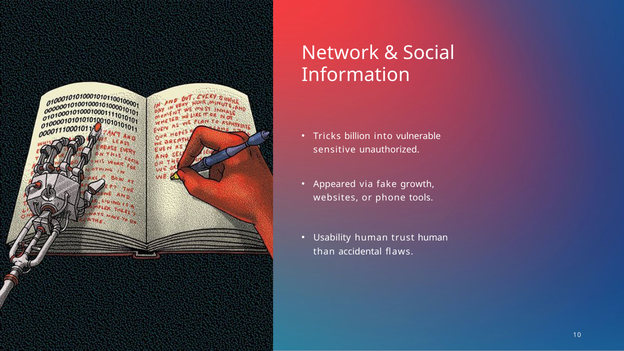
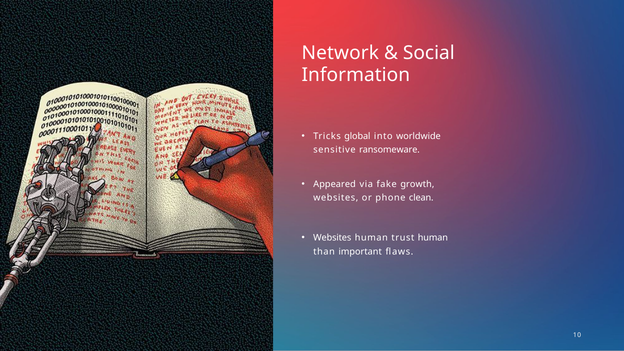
billion: billion -> global
vulnerable: vulnerable -> worldwide
unauthorized: unauthorized -> ransomeware
tools: tools -> clean
Usability at (332, 238): Usability -> Websites
accidental: accidental -> important
